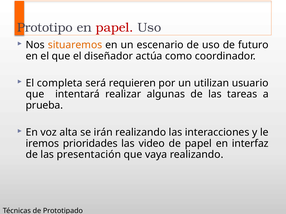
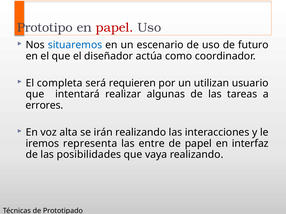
situaremos colour: orange -> blue
prueba: prueba -> errores
prioridades: prioridades -> representa
video: video -> entre
presentación: presentación -> posibilidades
